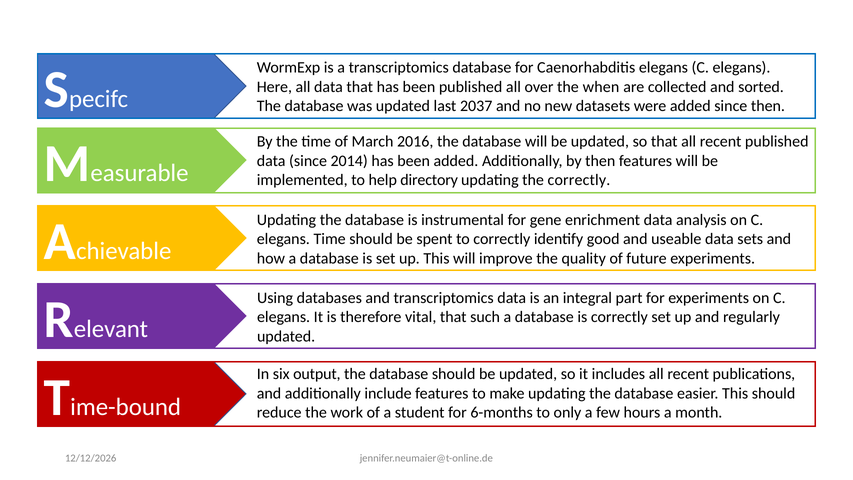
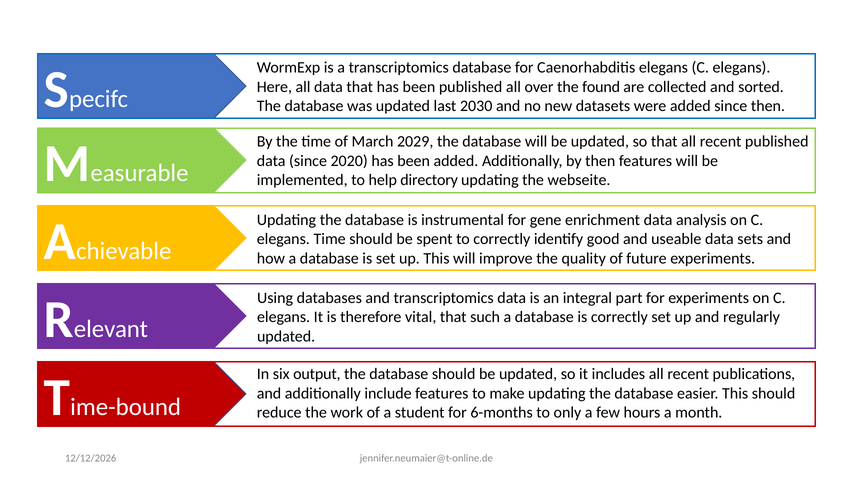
when: when -> found
2037: 2037 -> 2030
2016: 2016 -> 2029
2014: 2014 -> 2020
the correctly: correctly -> webseite
